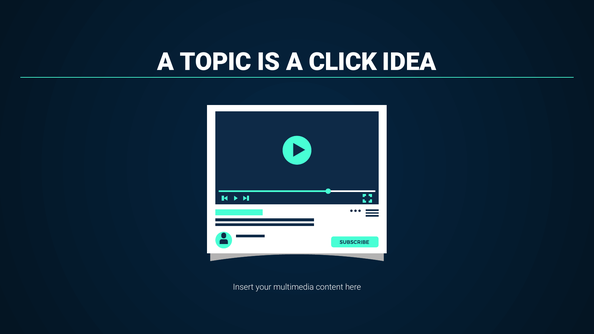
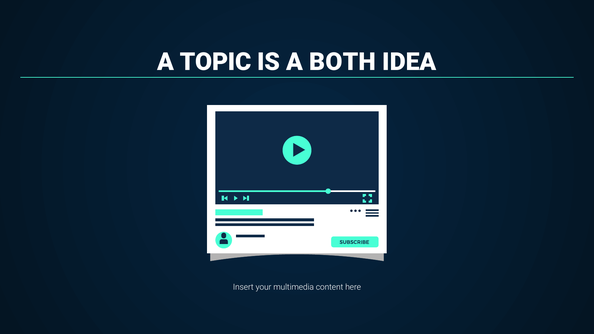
CLICK: CLICK -> BOTH
